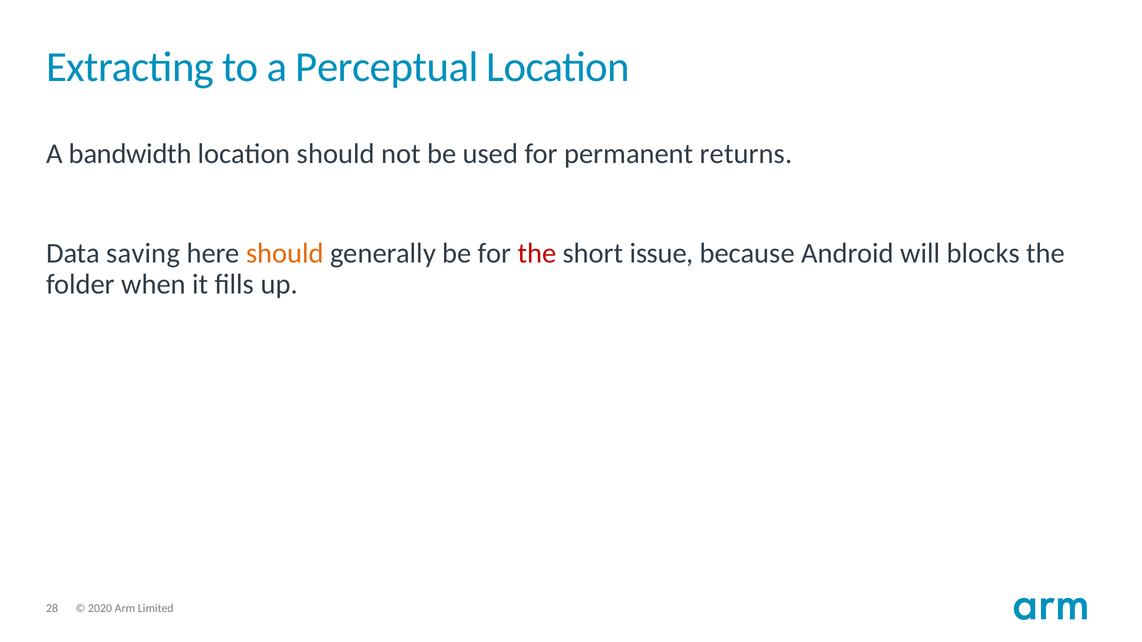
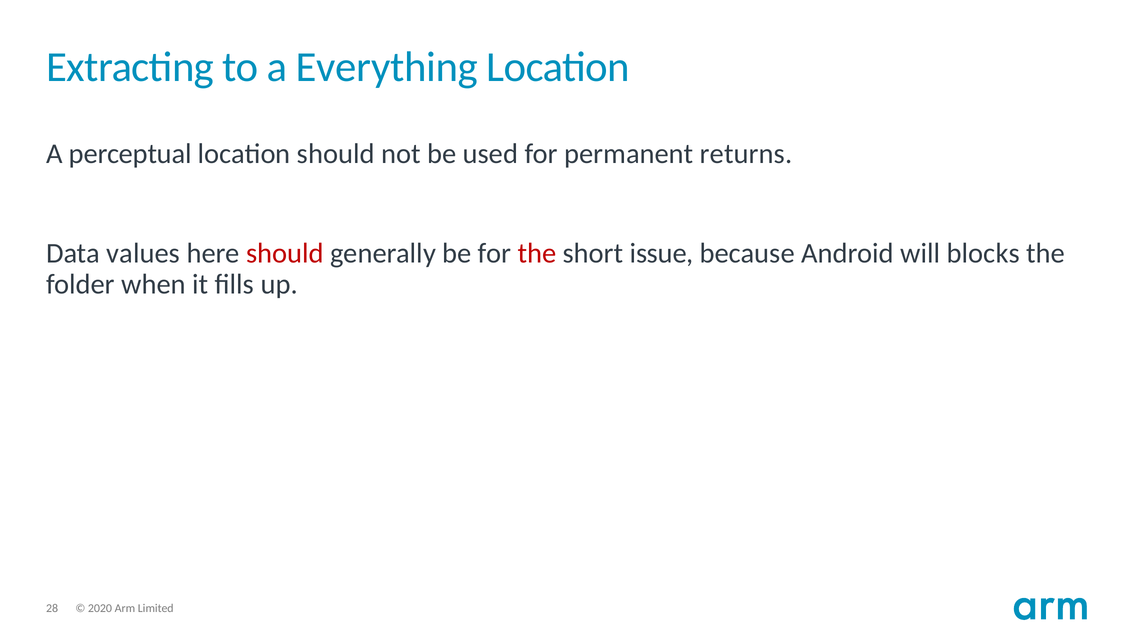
Perceptual: Perceptual -> Everything
bandwidth: bandwidth -> perceptual
saving: saving -> values
should at (285, 254) colour: orange -> red
